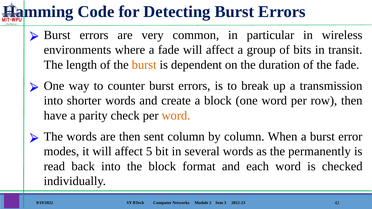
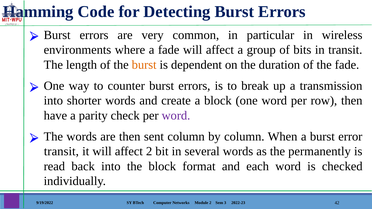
word at (176, 116) colour: orange -> purple
modes at (61, 152): modes -> transit
affect 5: 5 -> 2
